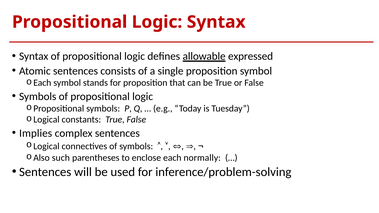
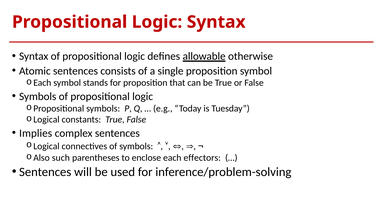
expressed: expressed -> otherwise
normally: normally -> effectors
